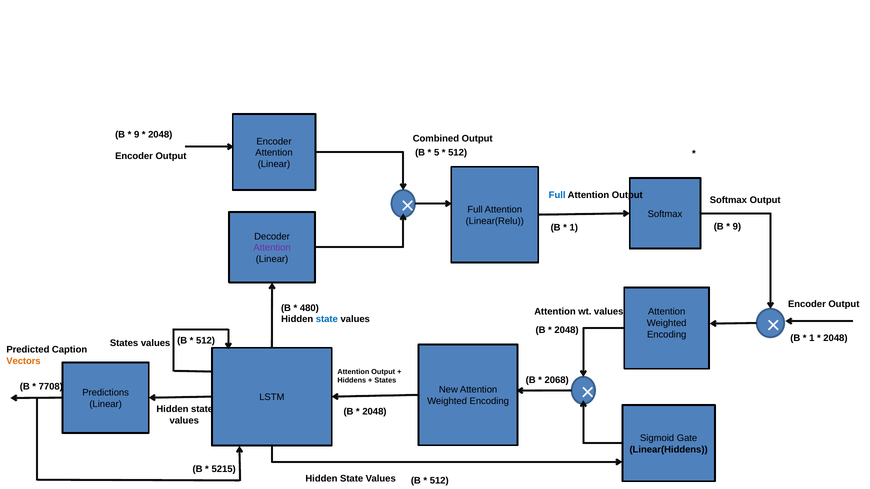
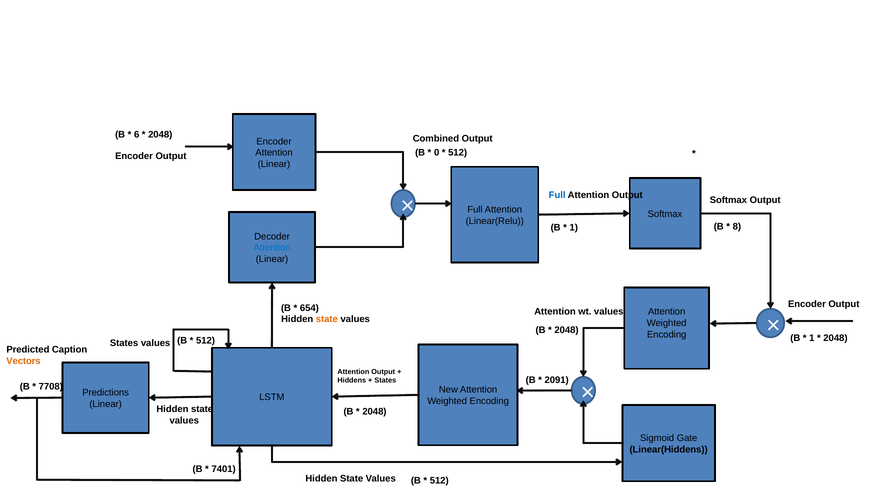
9 at (137, 135): 9 -> 6
5: 5 -> 0
9 at (737, 227): 9 -> 8
Attention at (272, 248) colour: purple -> blue
480: 480 -> 654
state at (327, 319) colour: blue -> orange
2068: 2068 -> 2091
5215: 5215 -> 7401
